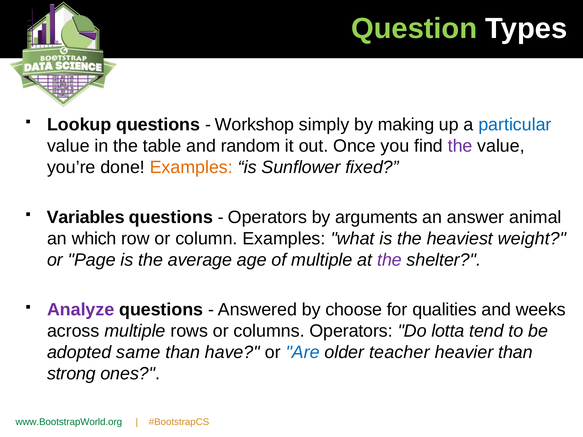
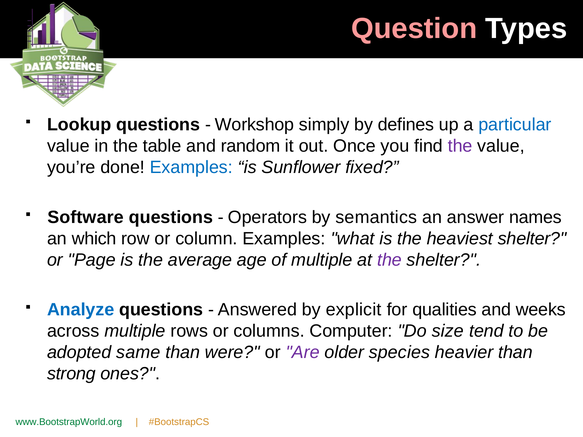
Question colour: light green -> pink
making: making -> defines
Examples at (191, 167) colour: orange -> blue
Variables: Variables -> Software
arguments: arguments -> semantics
animal: animal -> names
heaviest weight: weight -> shelter
Analyze colour: purple -> blue
choose: choose -> explicit
columns Operators: Operators -> Computer
lotta: lotta -> size
have: have -> were
Are colour: blue -> purple
teacher: teacher -> species
